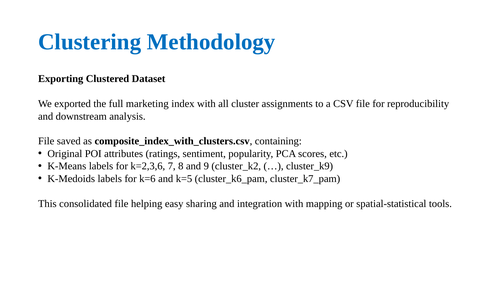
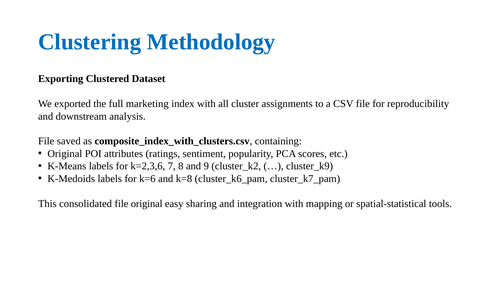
k=5: k=5 -> k=8
file helping: helping -> original
